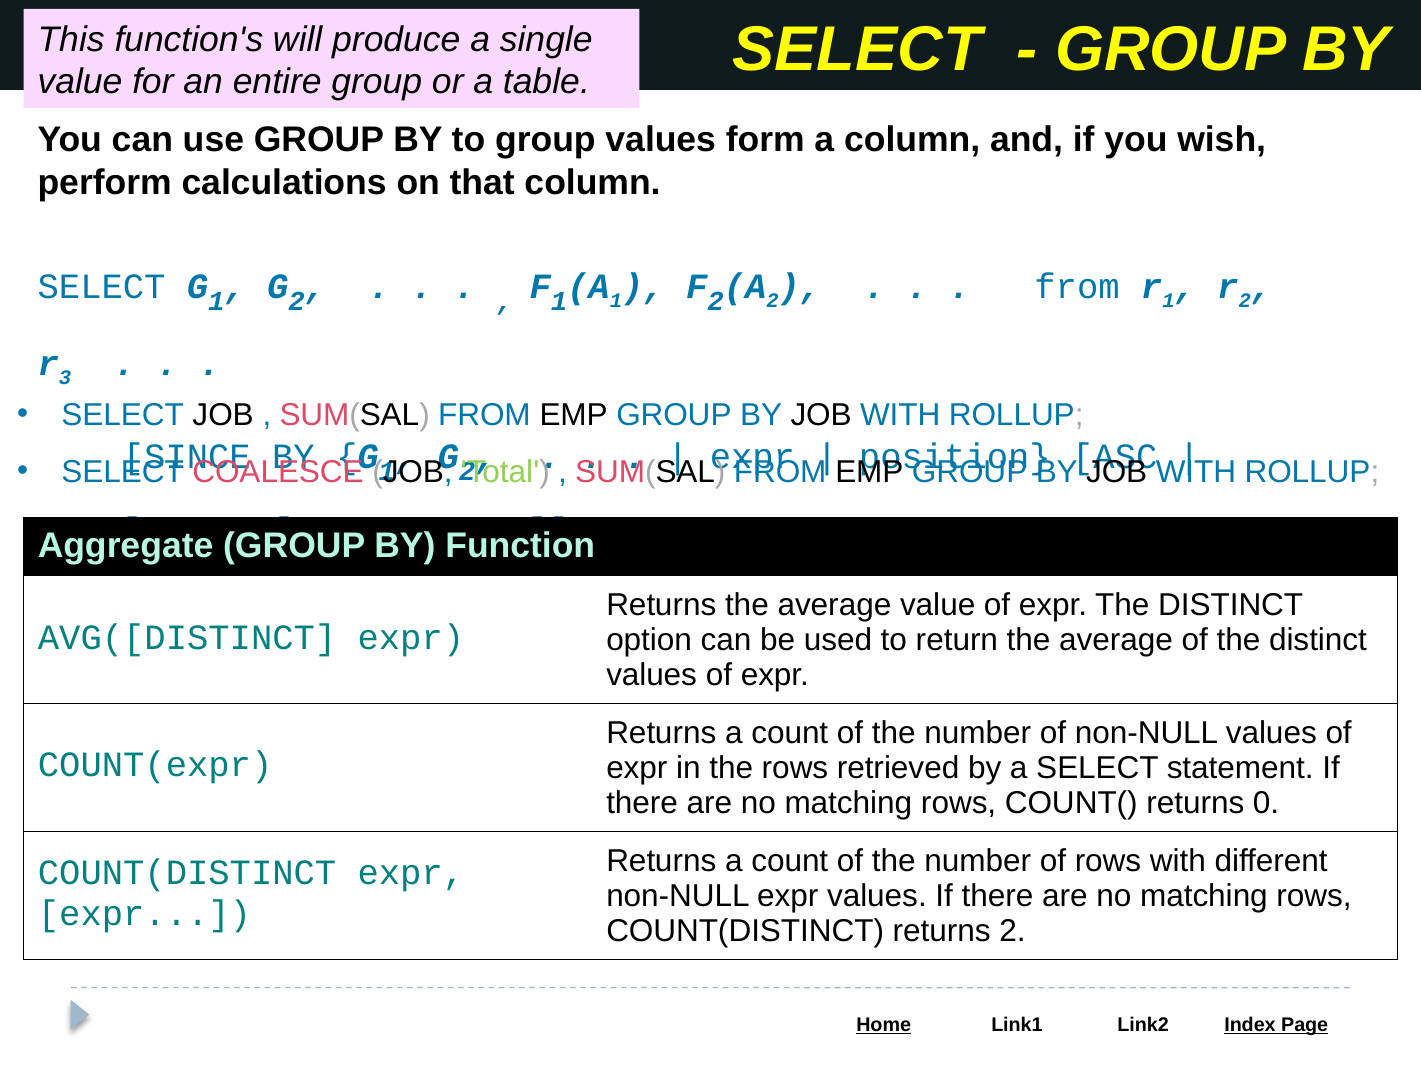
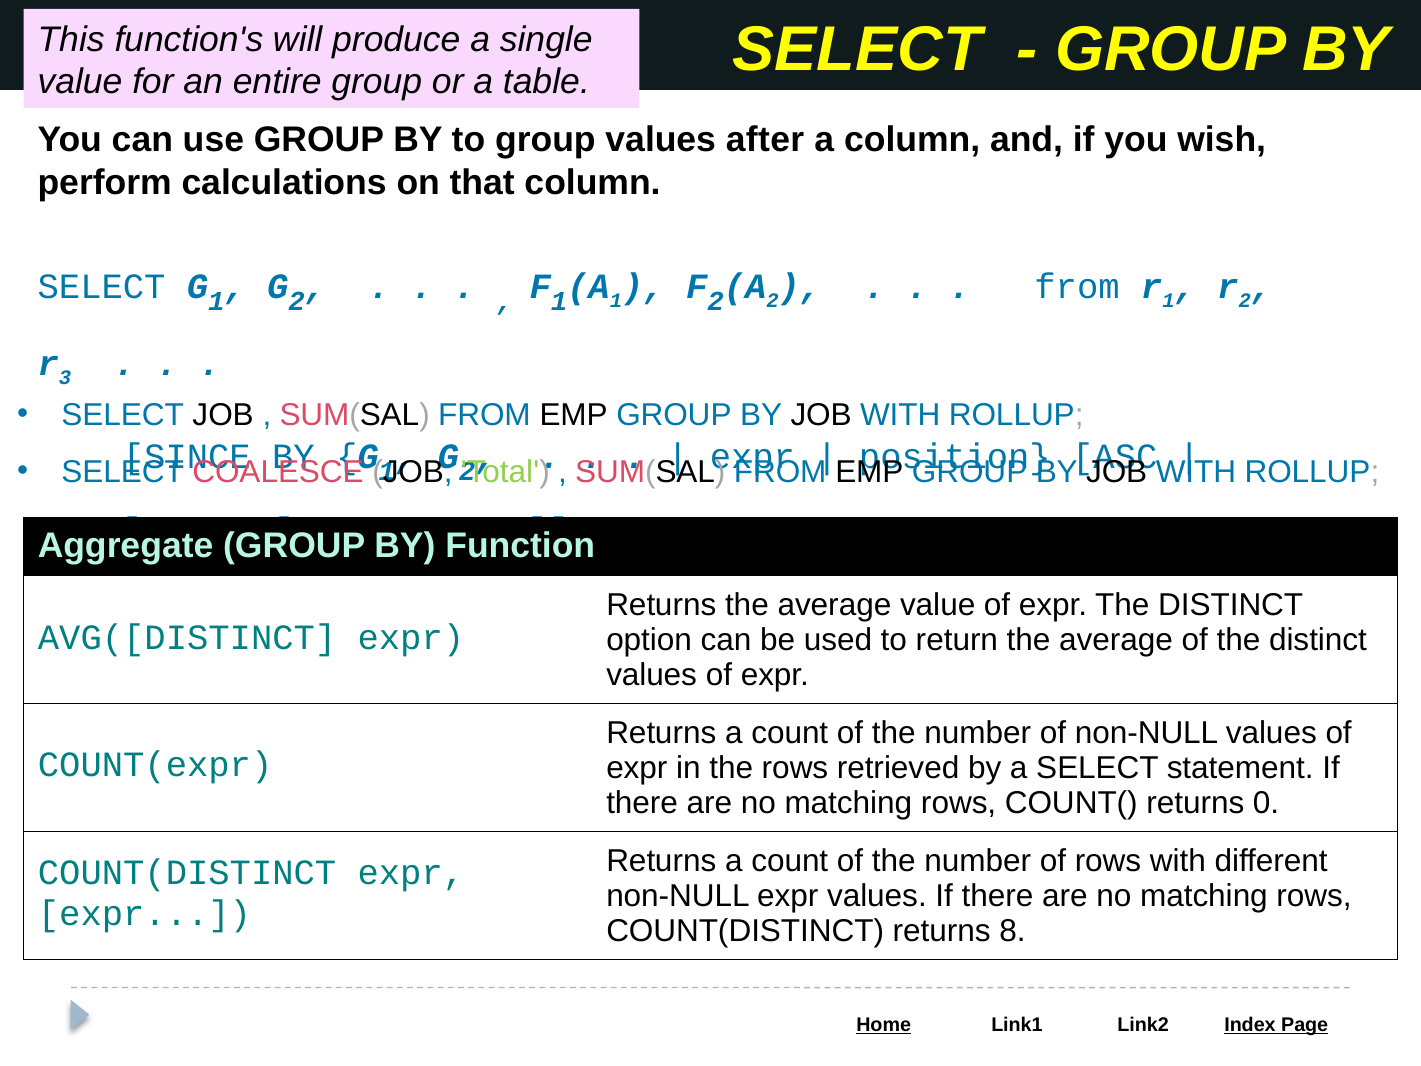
form: form -> after
returns 2: 2 -> 8
